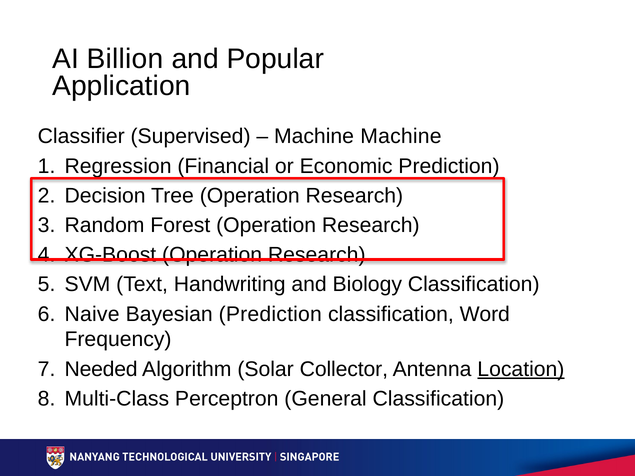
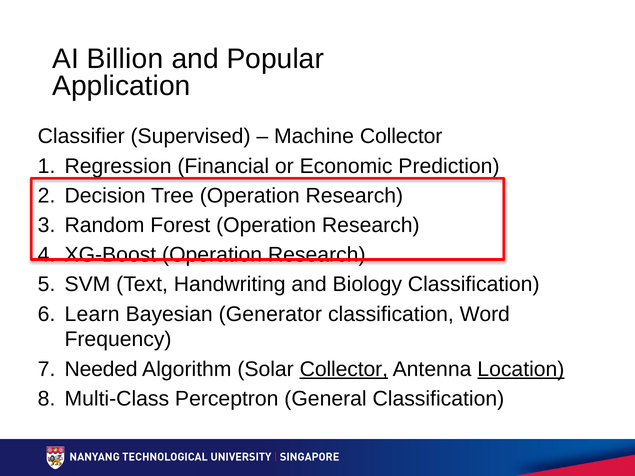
Machine Machine: Machine -> Collector
Naive: Naive -> Learn
Bayesian Prediction: Prediction -> Generator
Collector at (344, 369) underline: none -> present
